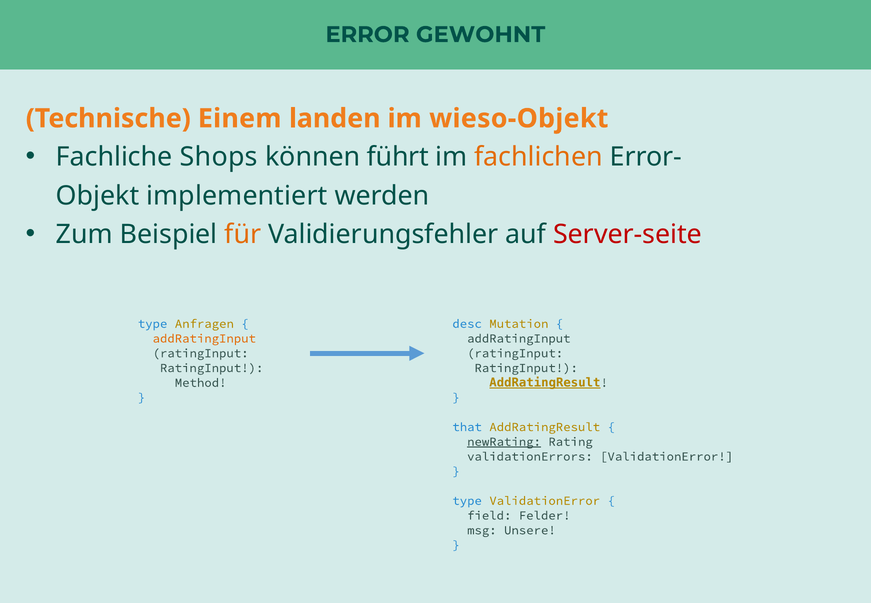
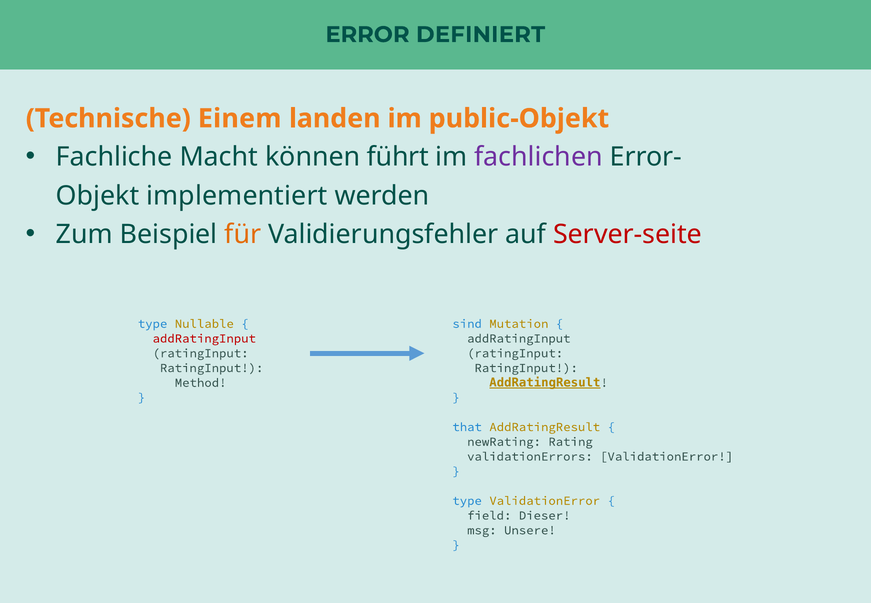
GEWOHNT: GEWOHNT -> DEFINIERT
wieso-Objekt: wieso-Objekt -> public-Objekt
Shops: Shops -> Macht
fachlichen colour: orange -> purple
Anfragen: Anfragen -> Nullable
desc: desc -> sind
addRatingInput at (204, 338) colour: orange -> red
newRating underline: present -> none
Felder: Felder -> Dieser
